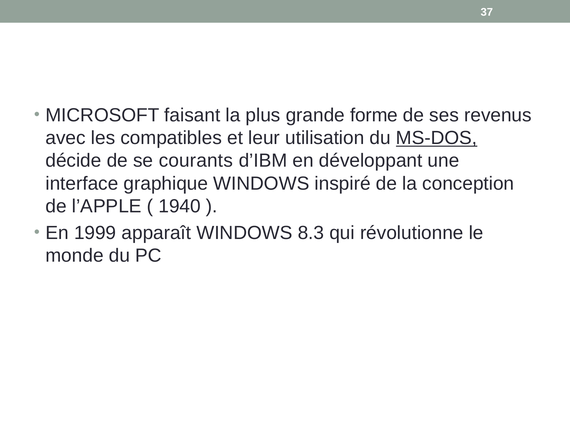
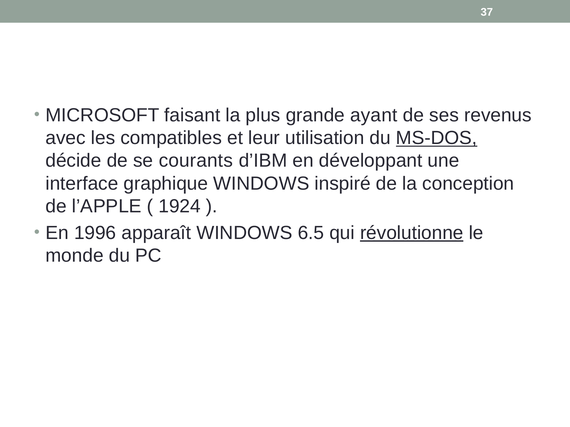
forme: forme -> ayant
1940: 1940 -> 1924
1999: 1999 -> 1996
8.3: 8.3 -> 6.5
révolutionne underline: none -> present
